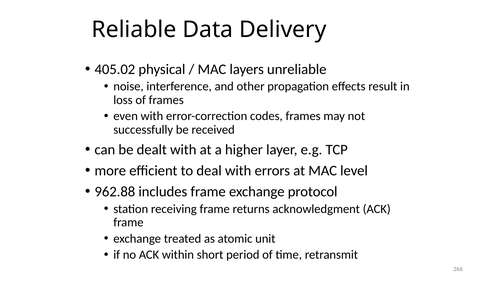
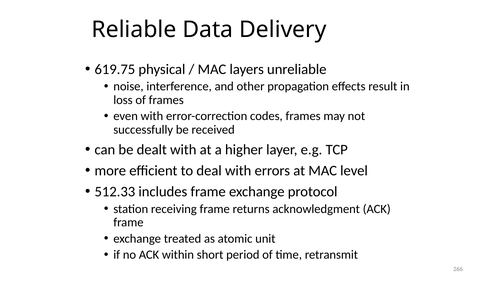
405.02: 405.02 -> 619.75
962.88: 962.88 -> 512.33
